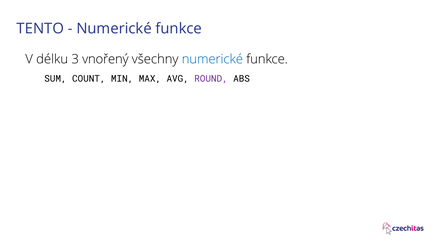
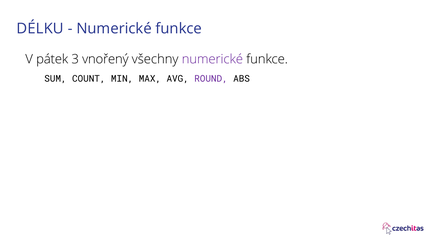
TENTO: TENTO -> DÉLKU
délku: délku -> pátek
numerické at (212, 59) colour: blue -> purple
